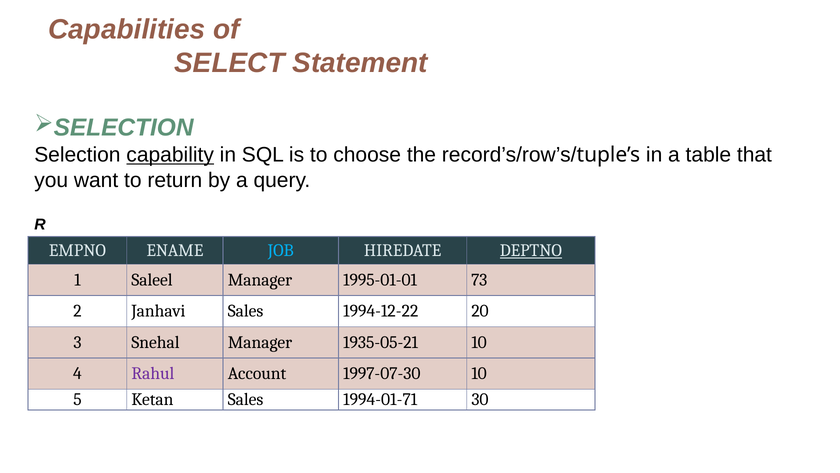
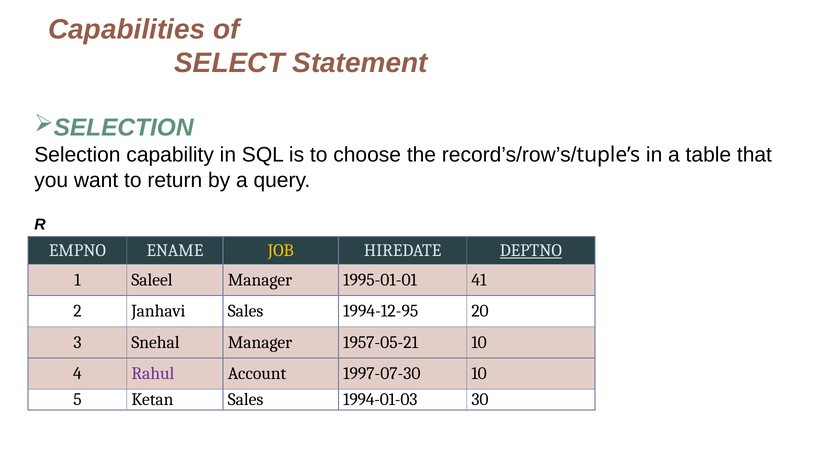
capability underline: present -> none
JOB colour: light blue -> yellow
73: 73 -> 41
1994-12-22: 1994-12-22 -> 1994-12-95
1935-05-21: 1935-05-21 -> 1957-05-21
1994-01-71: 1994-01-71 -> 1994-01-03
